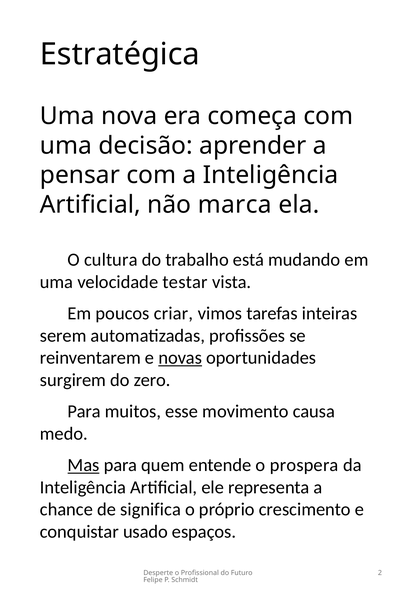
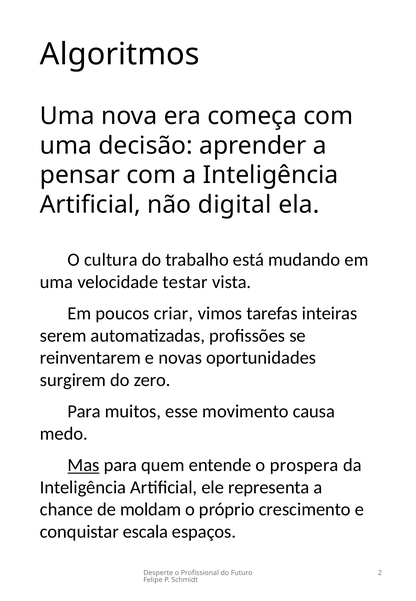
Estratégica: Estratégica -> Algoritmos
marca: marca -> digital
novas underline: present -> none
significa: significa -> moldam
usado: usado -> escala
